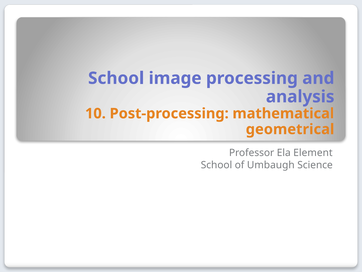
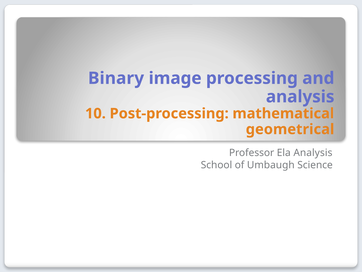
School at (116, 78): School -> Binary
Ela Element: Element -> Analysis
